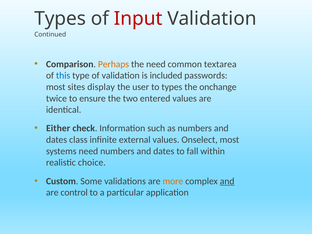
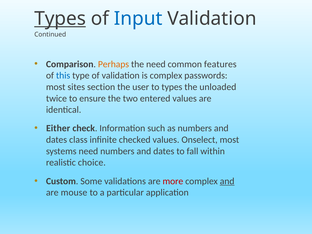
Types at (60, 19) underline: none -> present
Input colour: red -> blue
textarea: textarea -> features
is included: included -> complex
display: display -> section
onchange: onchange -> unloaded
external: external -> checked
more colour: orange -> red
control: control -> mouse
